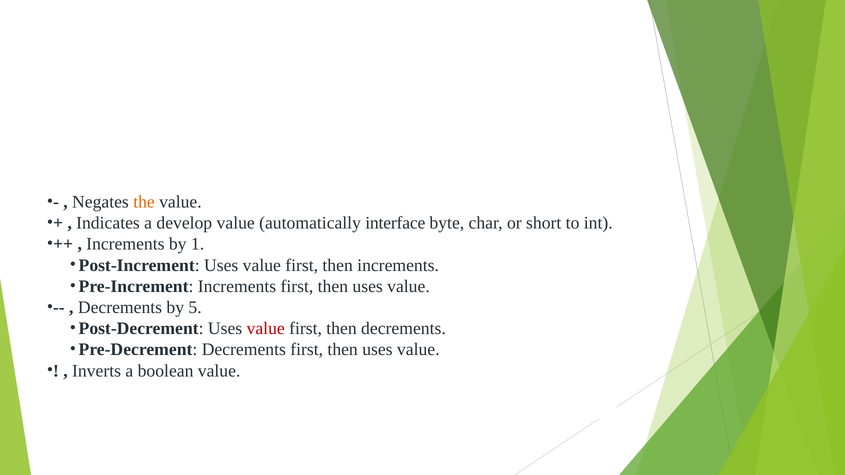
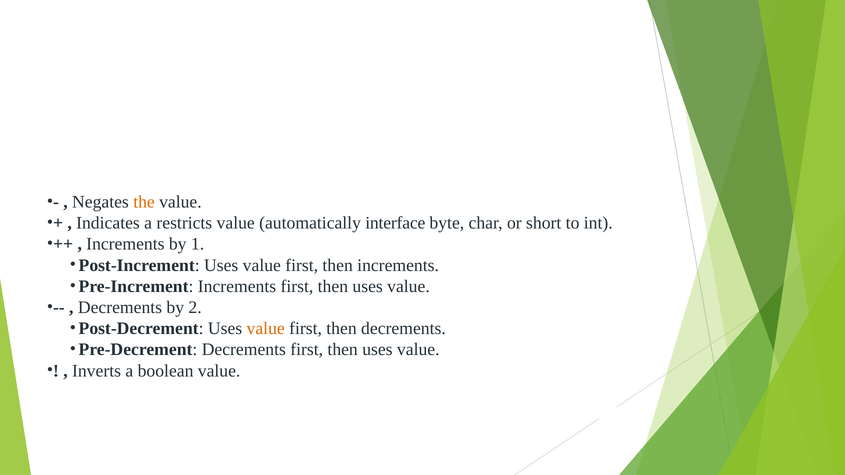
develop: develop -> restricts
5: 5 -> 2
value at (266, 329) colour: red -> orange
